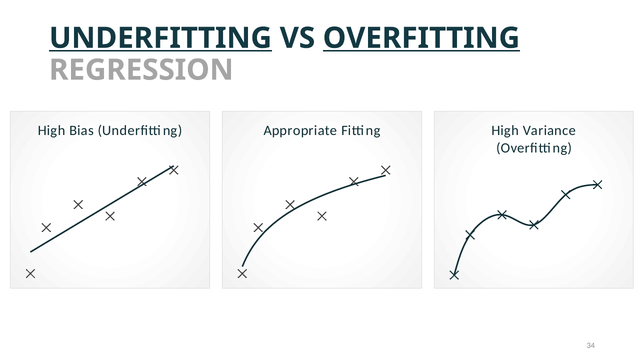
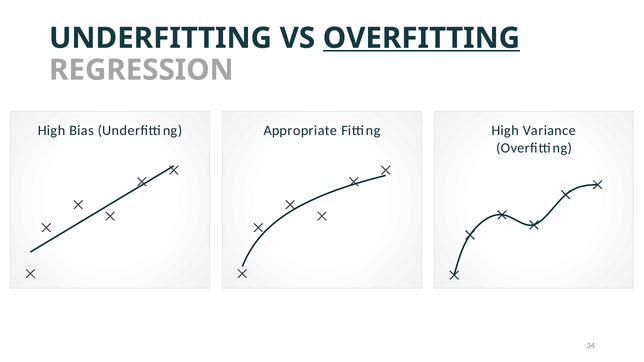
UNDERFITTING at (161, 38) underline: present -> none
